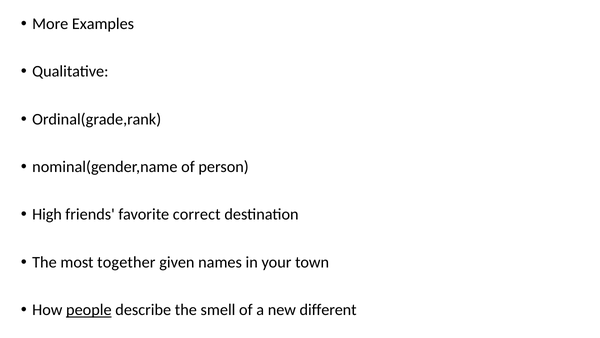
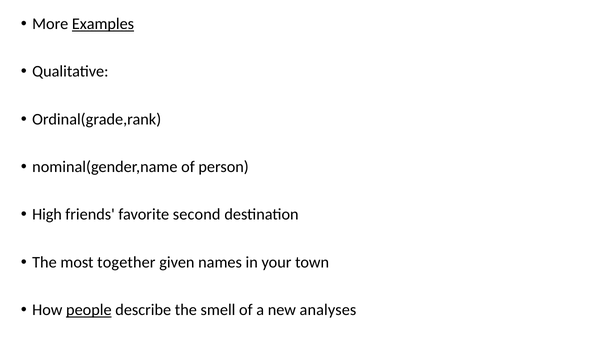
Examples underline: none -> present
correct: correct -> second
different: different -> analyses
